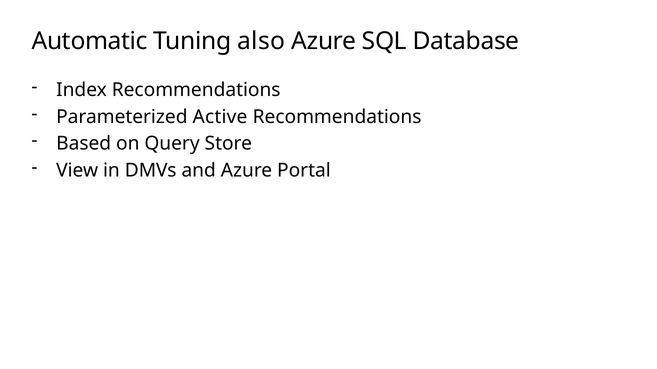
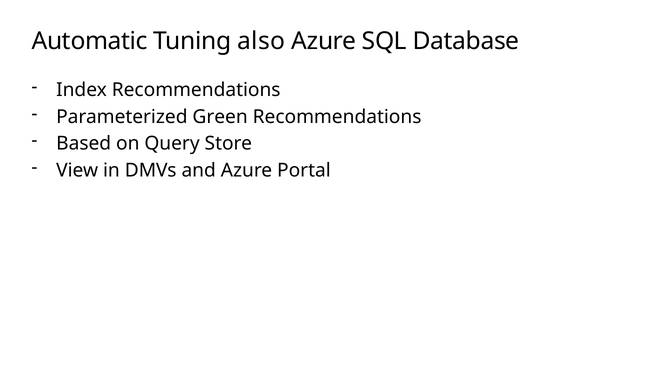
Active: Active -> Green
